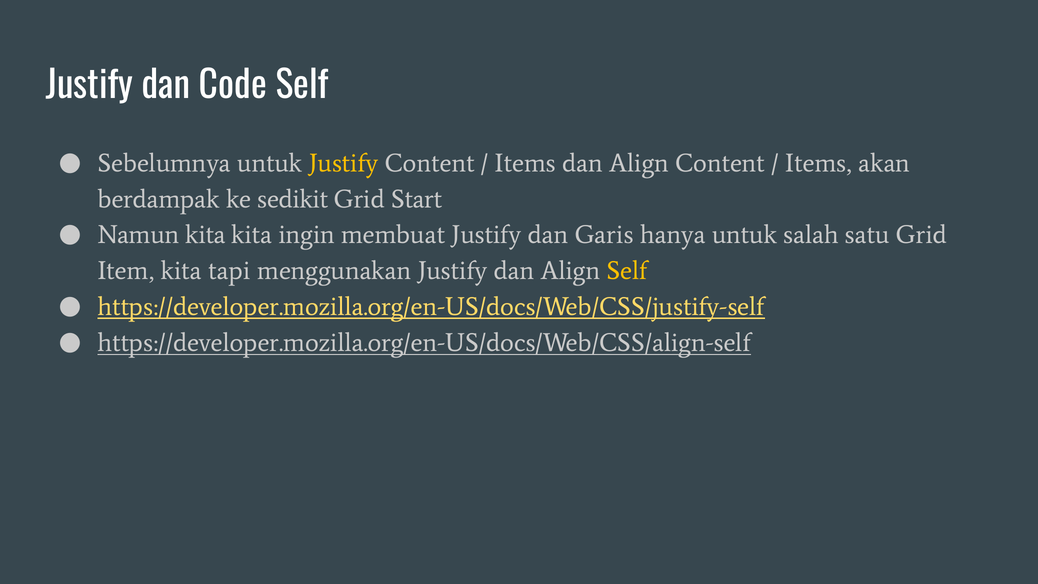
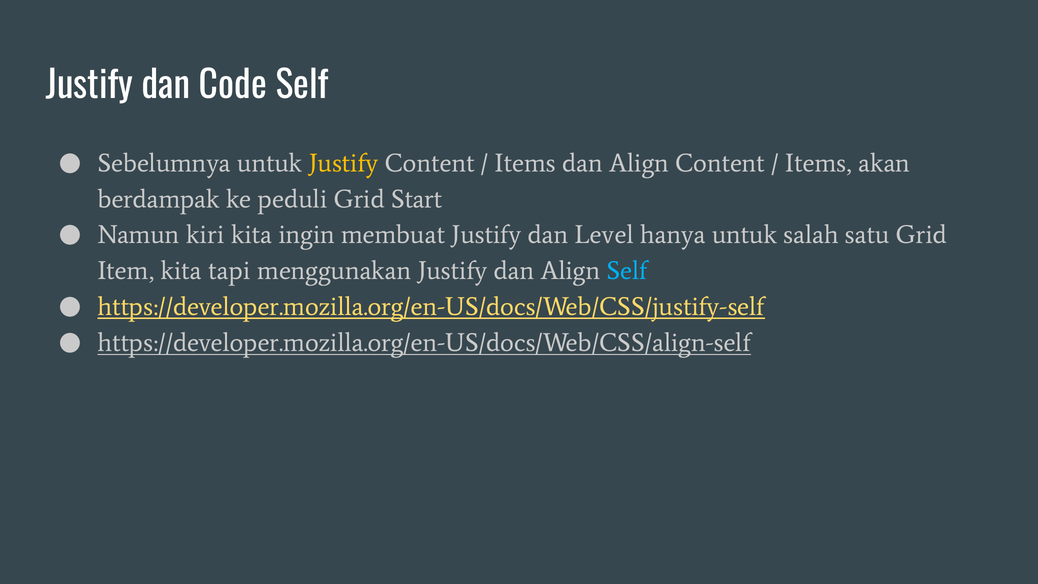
sedikit: sedikit -> peduli
Namun kita: kita -> kiri
Garis: Garis -> Level
Self at (627, 271) colour: yellow -> light blue
